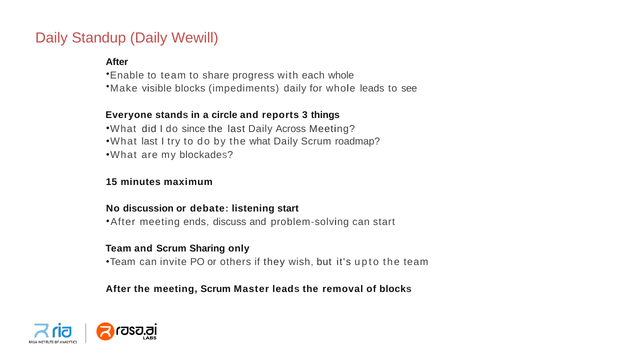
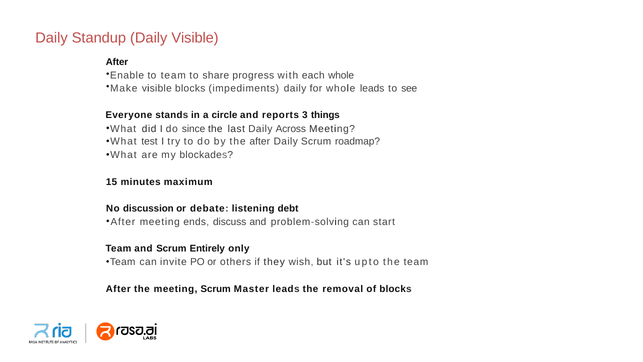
Daily Wewill: Wewill -> Visible
What last: last -> test
the what: what -> after
listening start: start -> debt
Sharing: Sharing -> Entirely
